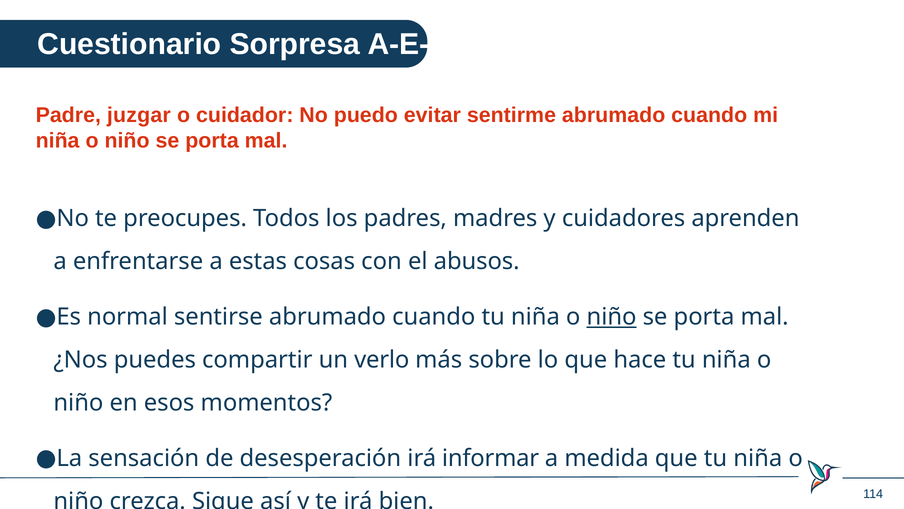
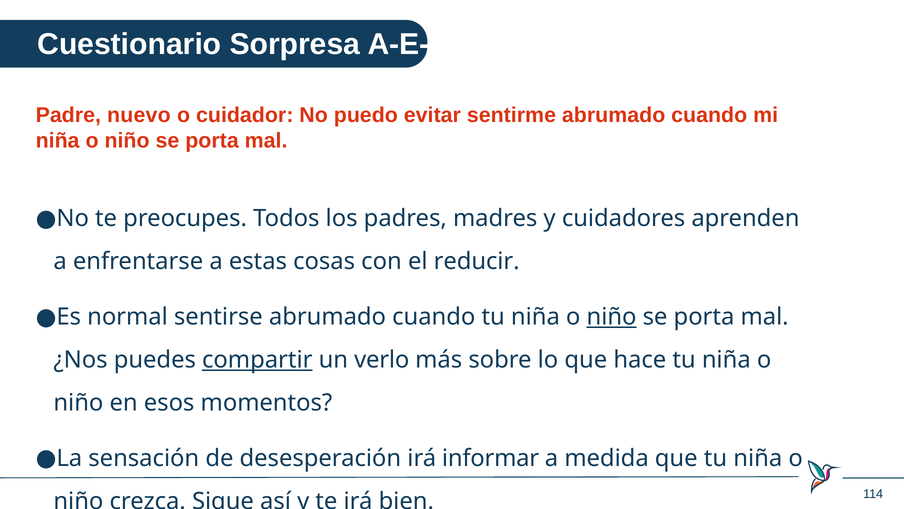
juzgar: juzgar -> nuevo
abusos: abusos -> reducir
compartir underline: none -> present
